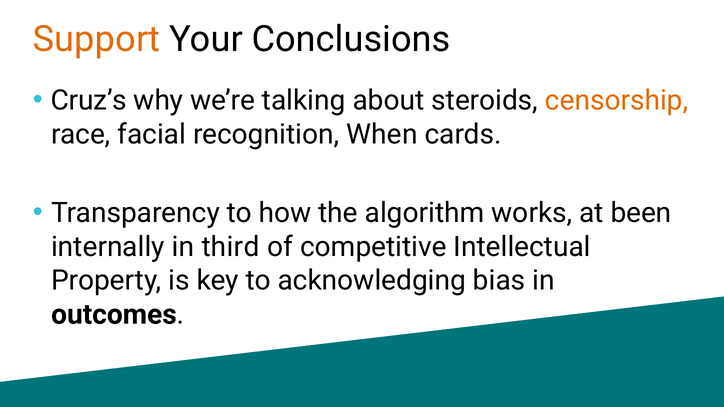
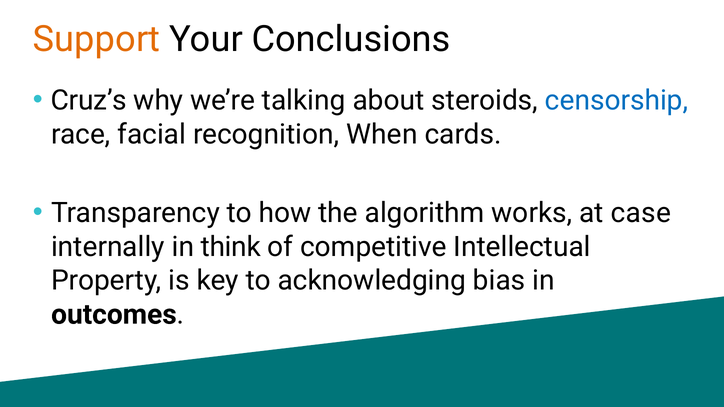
censorship colour: orange -> blue
been: been -> case
third: third -> think
